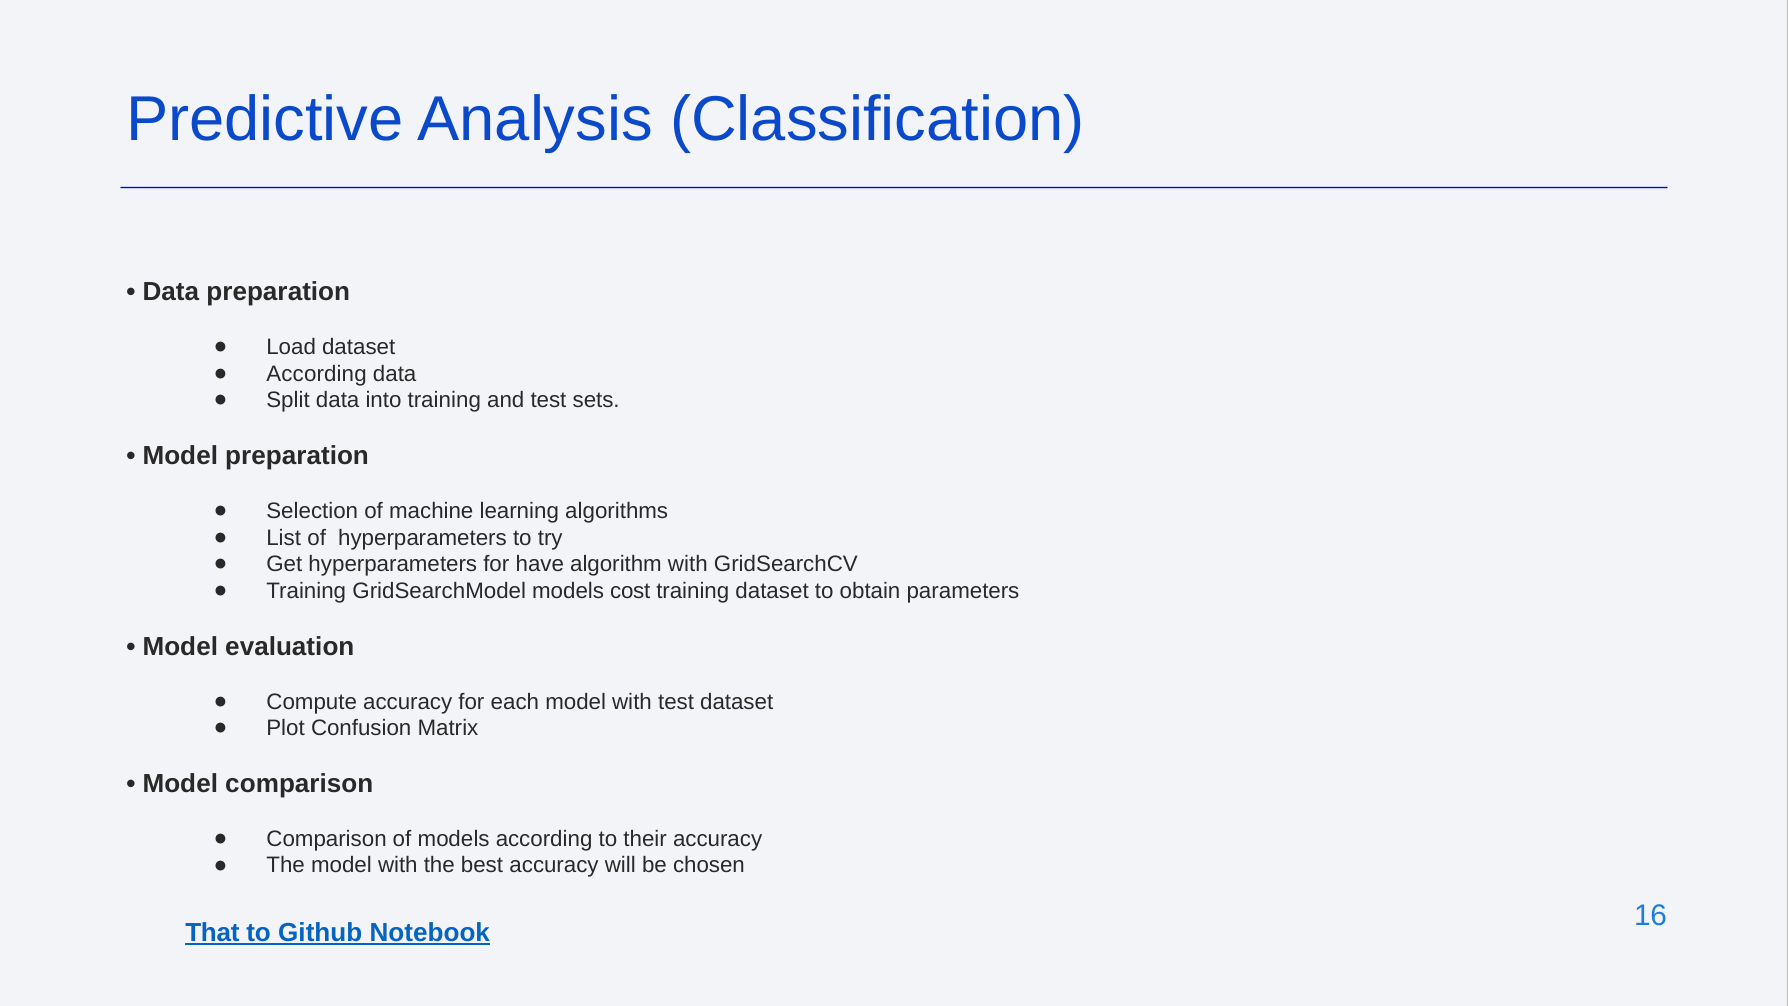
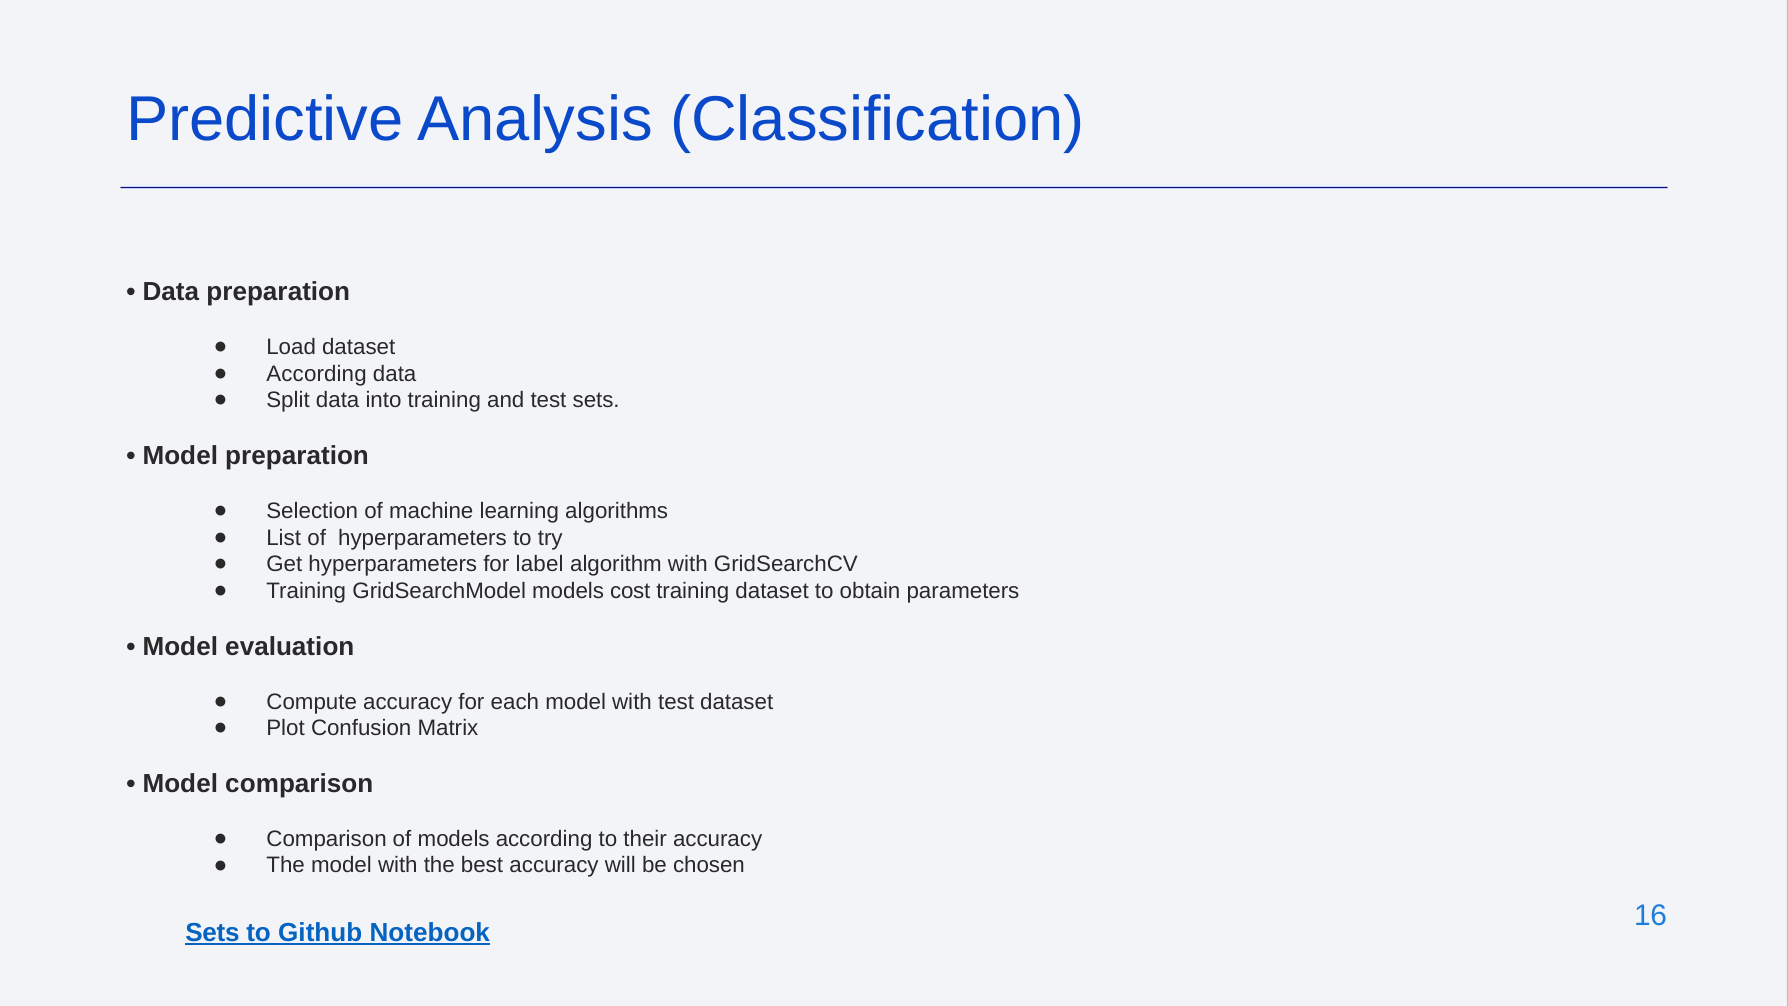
have: have -> label
That at (212, 932): That -> Sets
